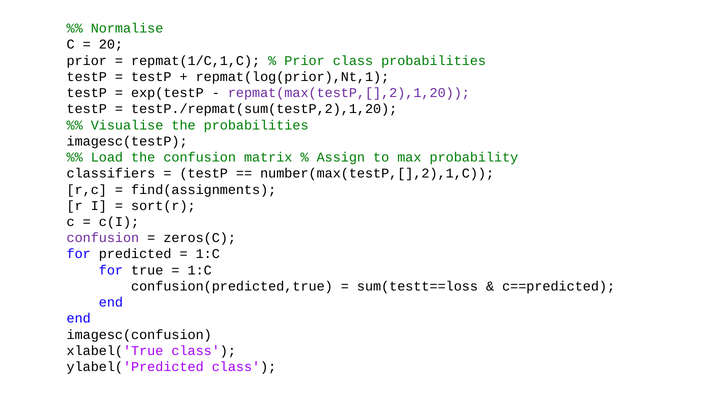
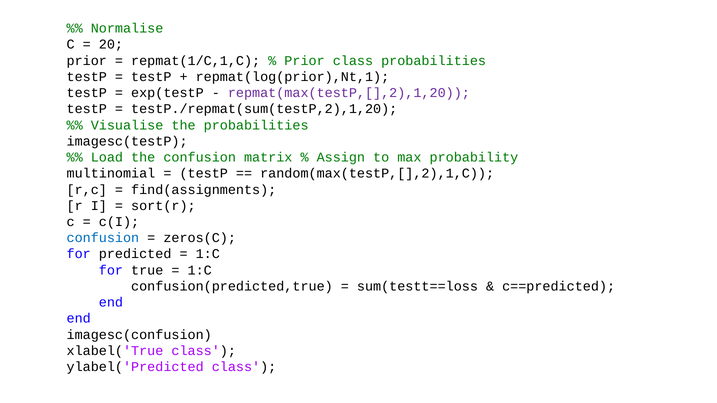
classifiers: classifiers -> multinomial
number(max(testP,[],2),1,C: number(max(testP,[],2),1,C -> random(max(testP,[],2),1,C
confusion at (103, 238) colour: purple -> blue
